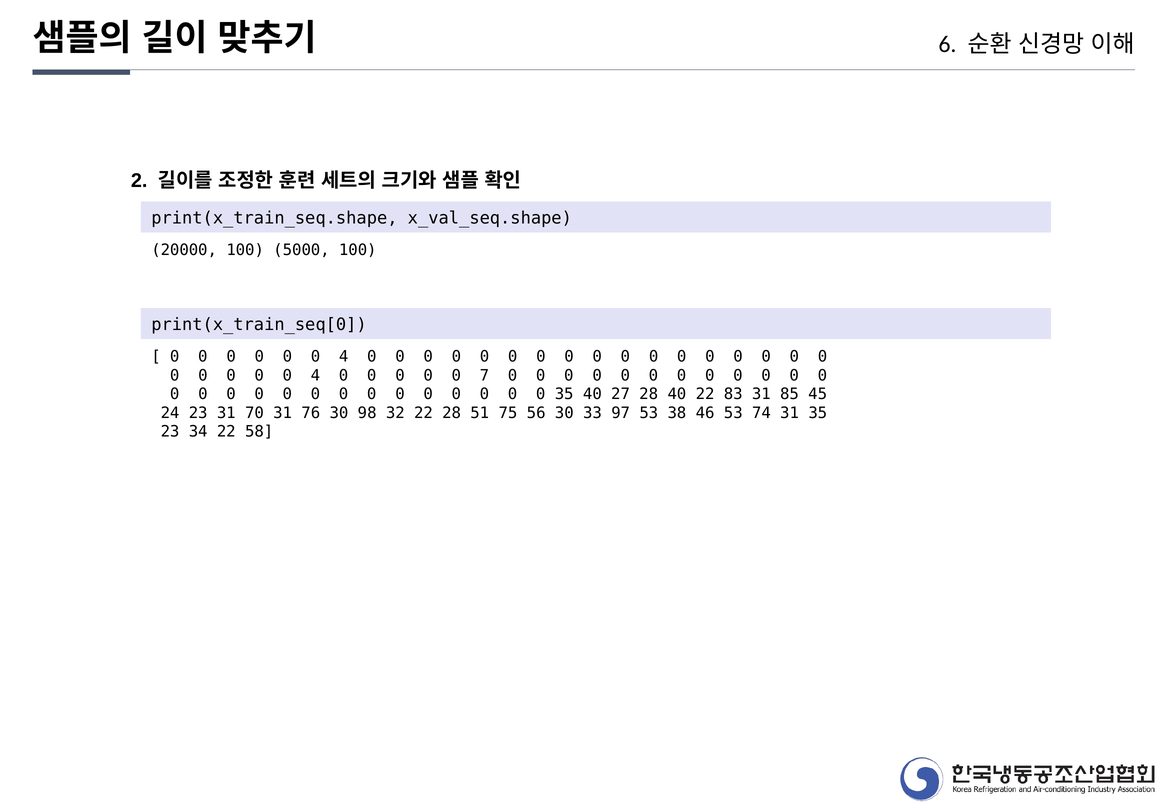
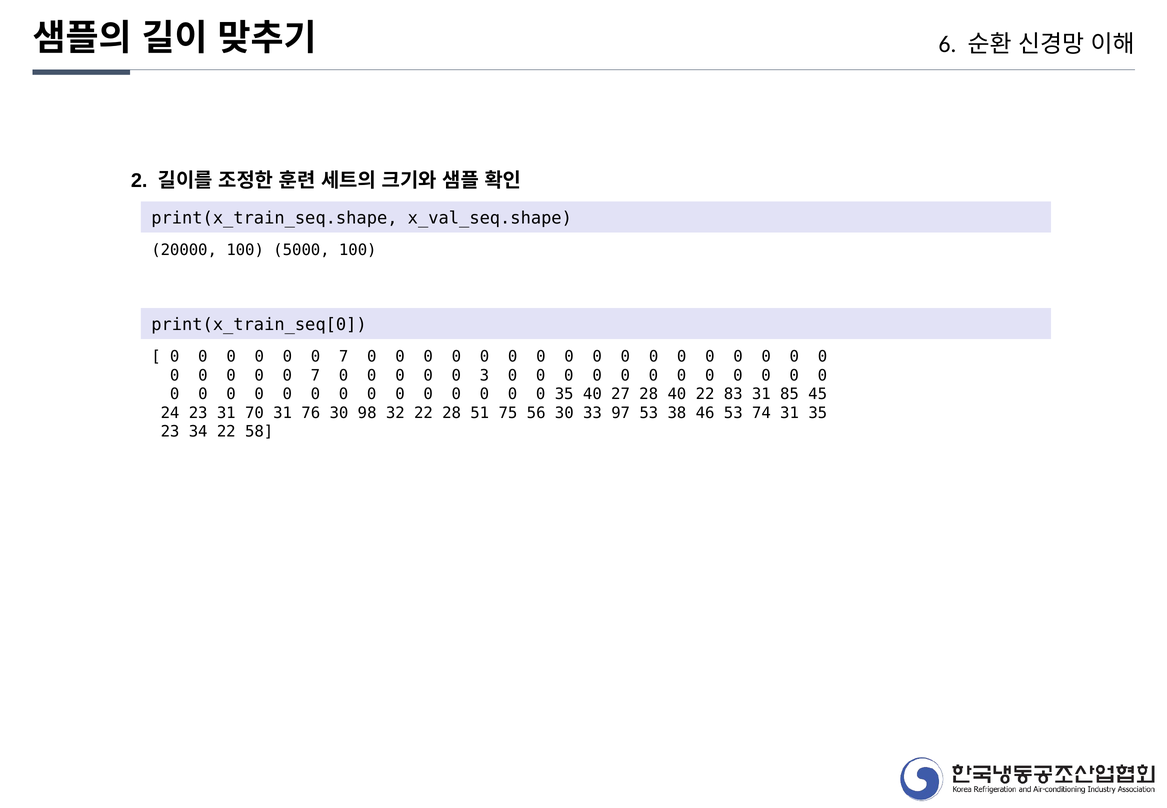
4 at (344, 357): 4 -> 7
4 at (315, 375): 4 -> 7
7: 7 -> 3
